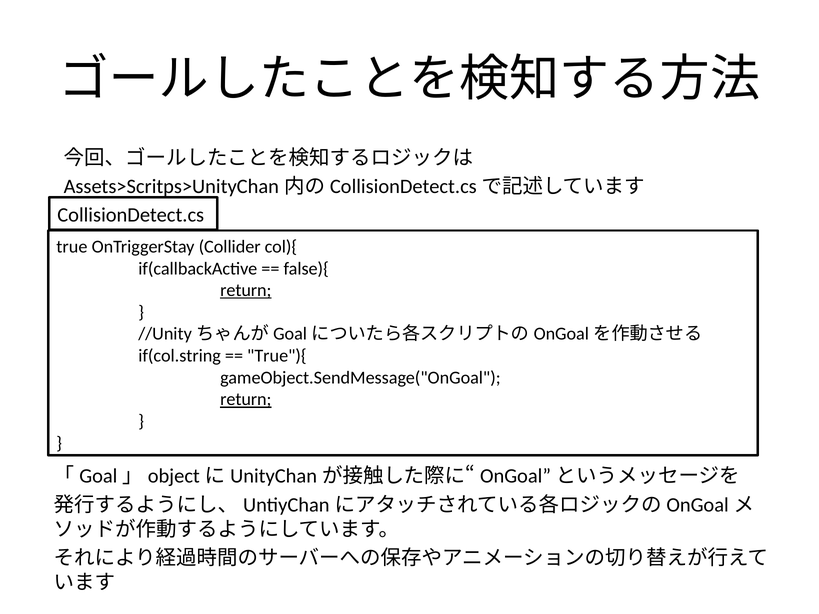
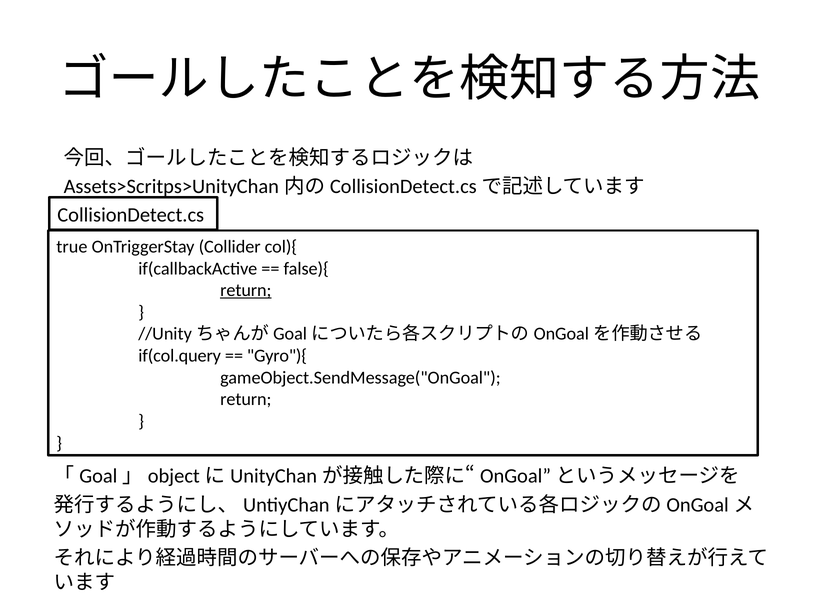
if(col.string: if(col.string -> if(col.query
True"){: True"){ -> Gyro"){
return at (246, 400) underline: present -> none
